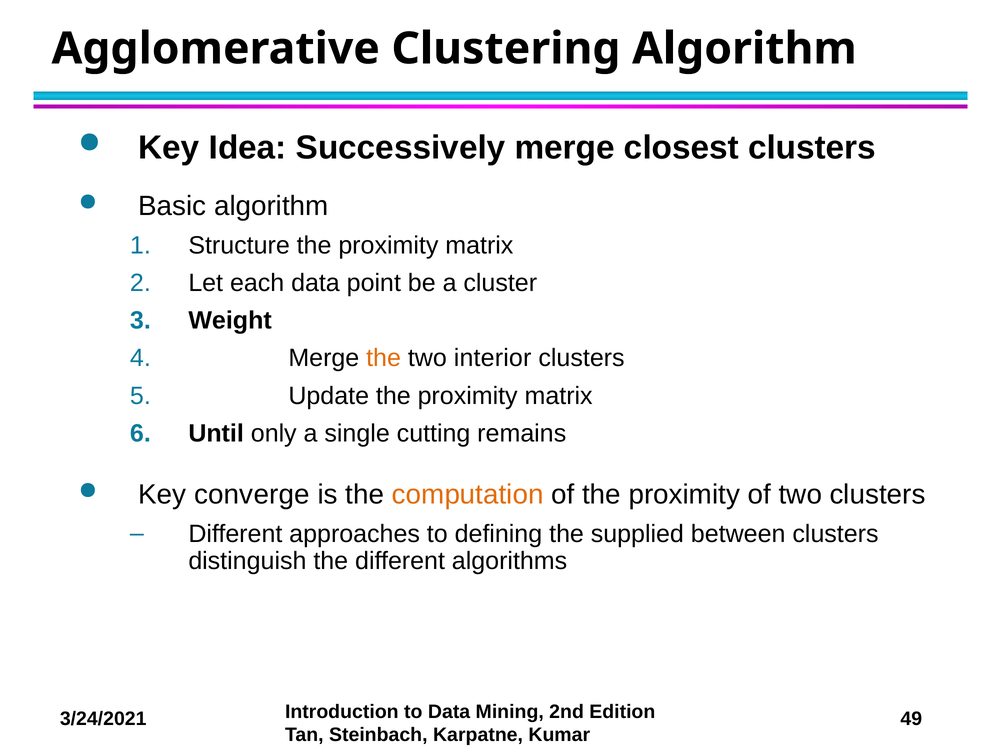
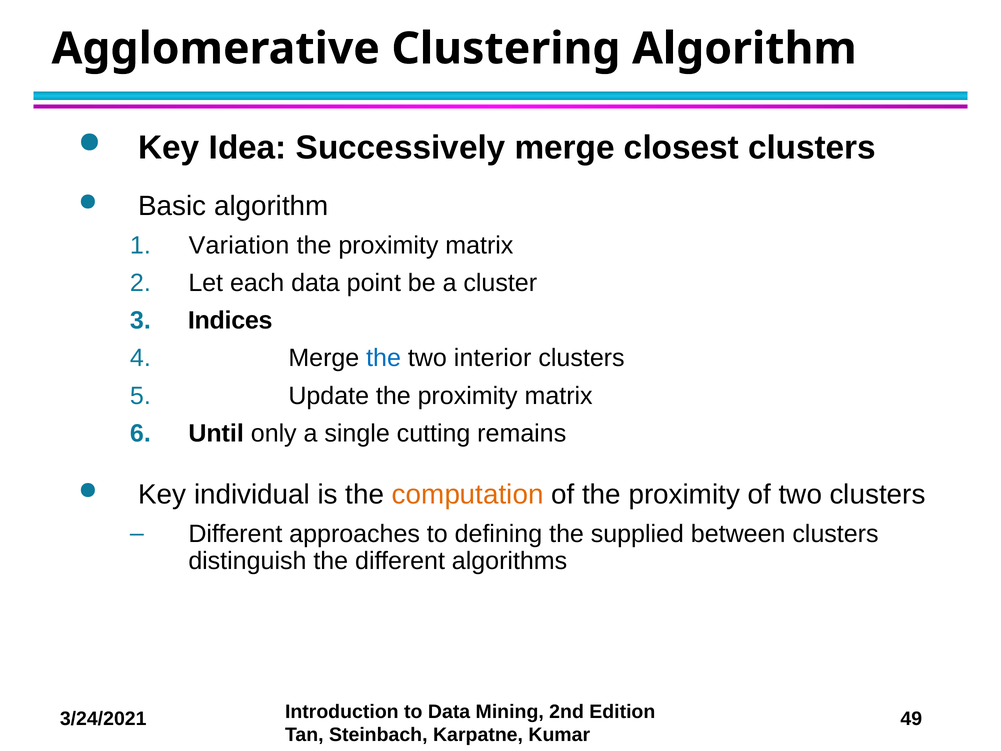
Structure: Structure -> Variation
Weight: Weight -> Indices
the at (384, 358) colour: orange -> blue
converge: converge -> individual
